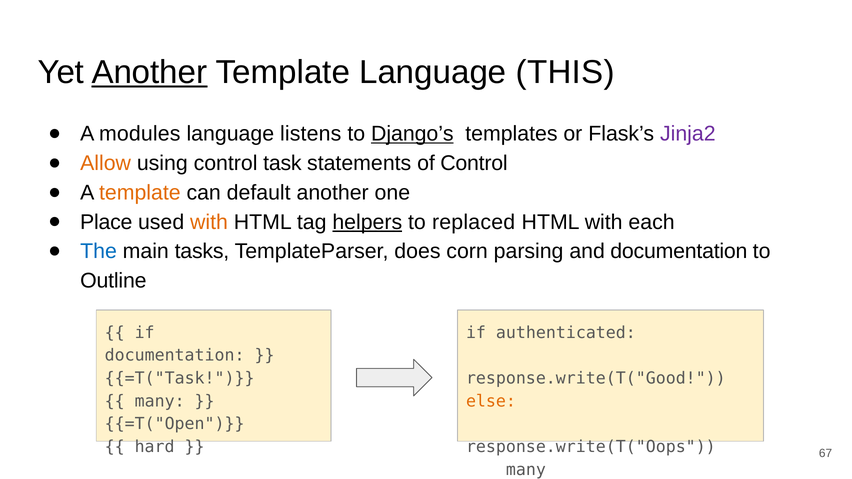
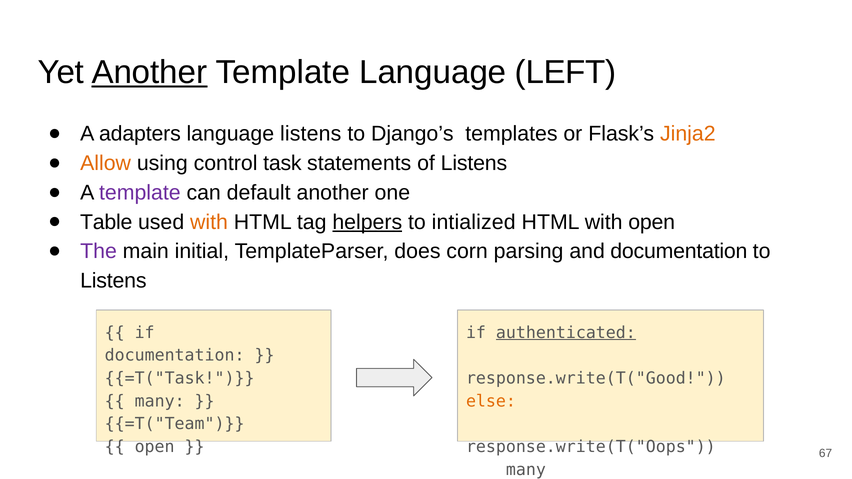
THIS: THIS -> LEFT
modules: modules -> adapters
Django’s underline: present -> none
Jinja2 colour: purple -> orange
of Control: Control -> Listens
template at (140, 193) colour: orange -> purple
Place: Place -> Table
replaced: replaced -> intialized
with each: each -> open
The colour: blue -> purple
tasks: tasks -> initial
Outline at (113, 281): Outline -> Listens
authenticated underline: none -> present
=T("Open: =T("Open -> =T("Team
hard at (155, 447): hard -> open
